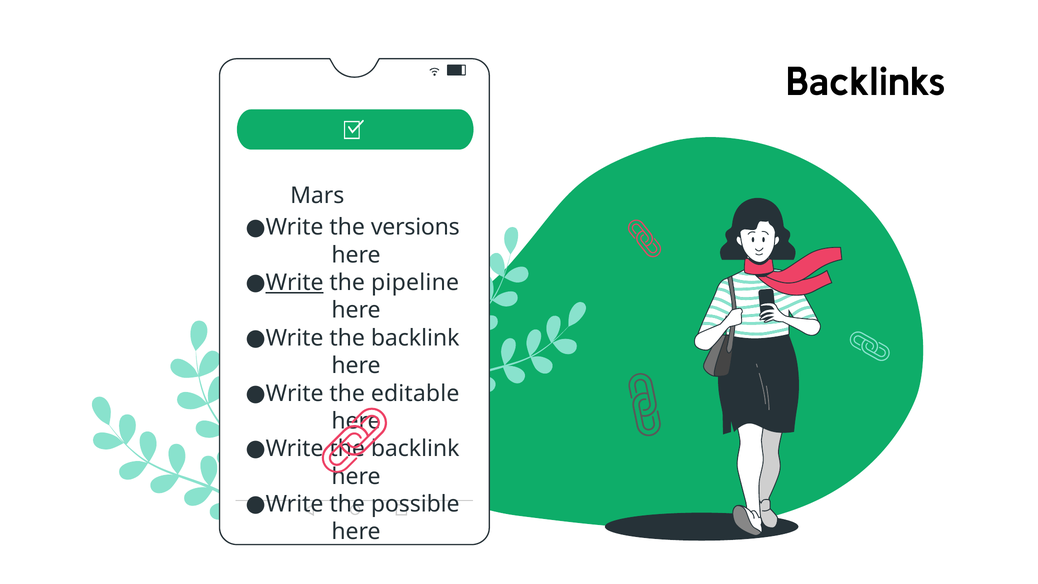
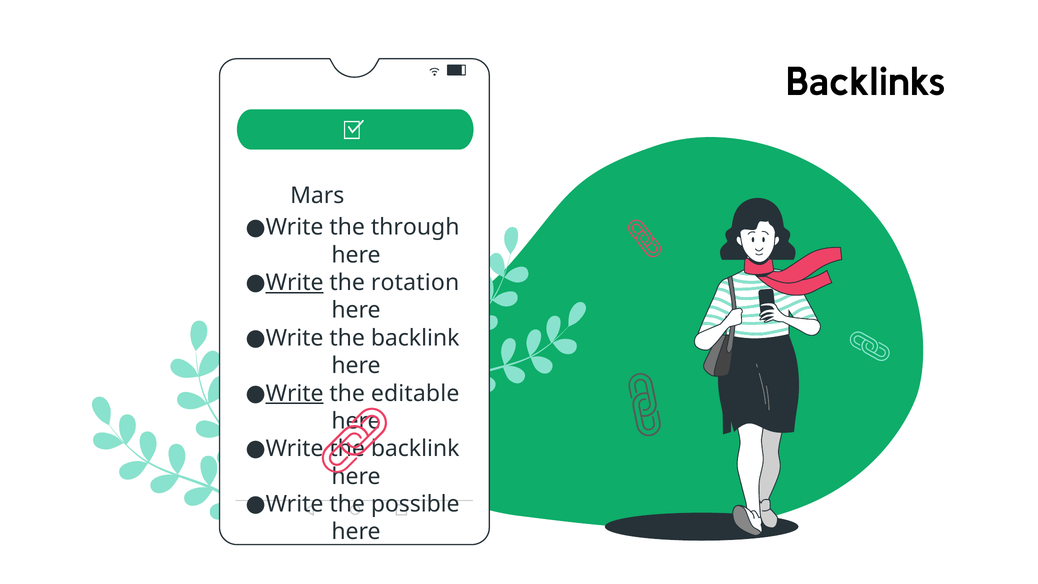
versions: versions -> through
pipeline: pipeline -> rotation
Write at (295, 393) underline: none -> present
